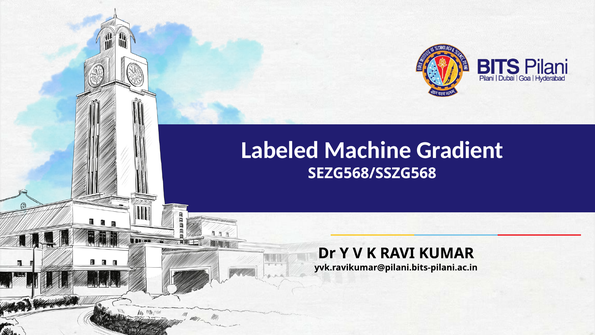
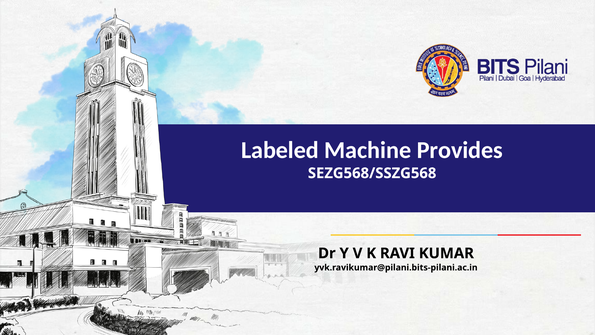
Gradient: Gradient -> Provides
